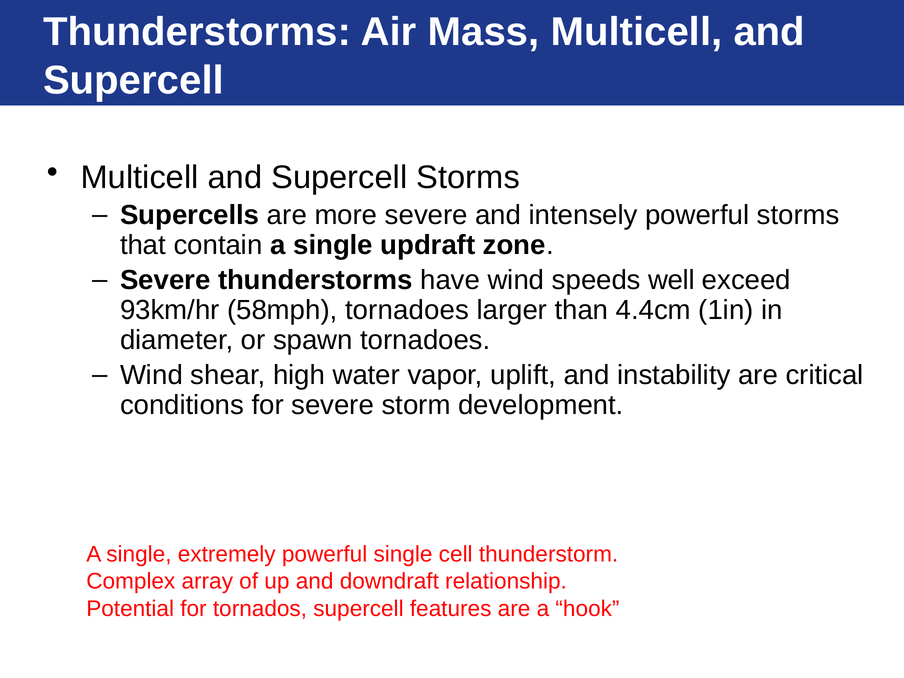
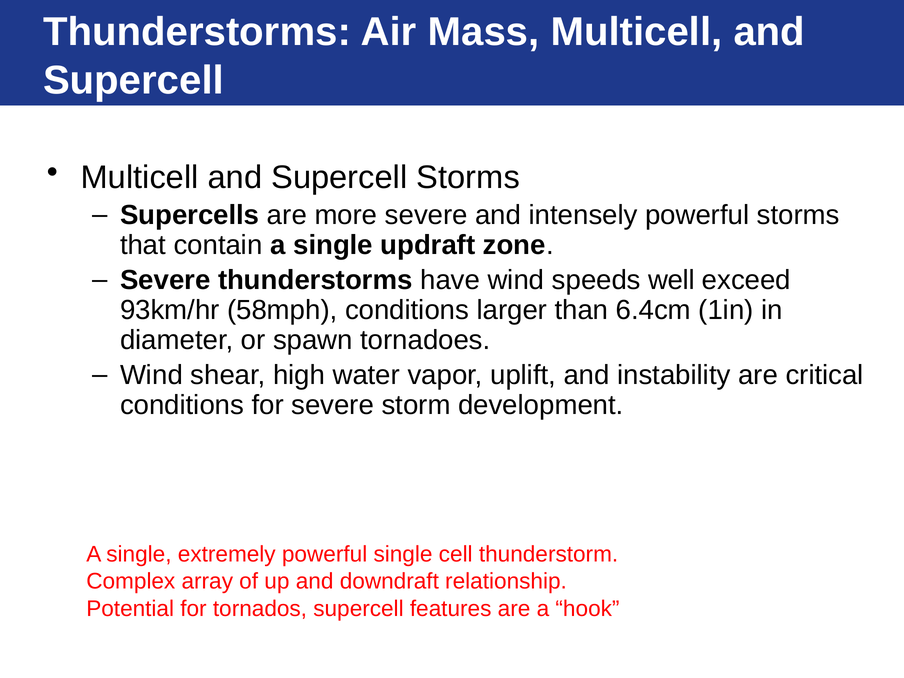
58mph tornadoes: tornadoes -> conditions
4.4cm: 4.4cm -> 6.4cm
